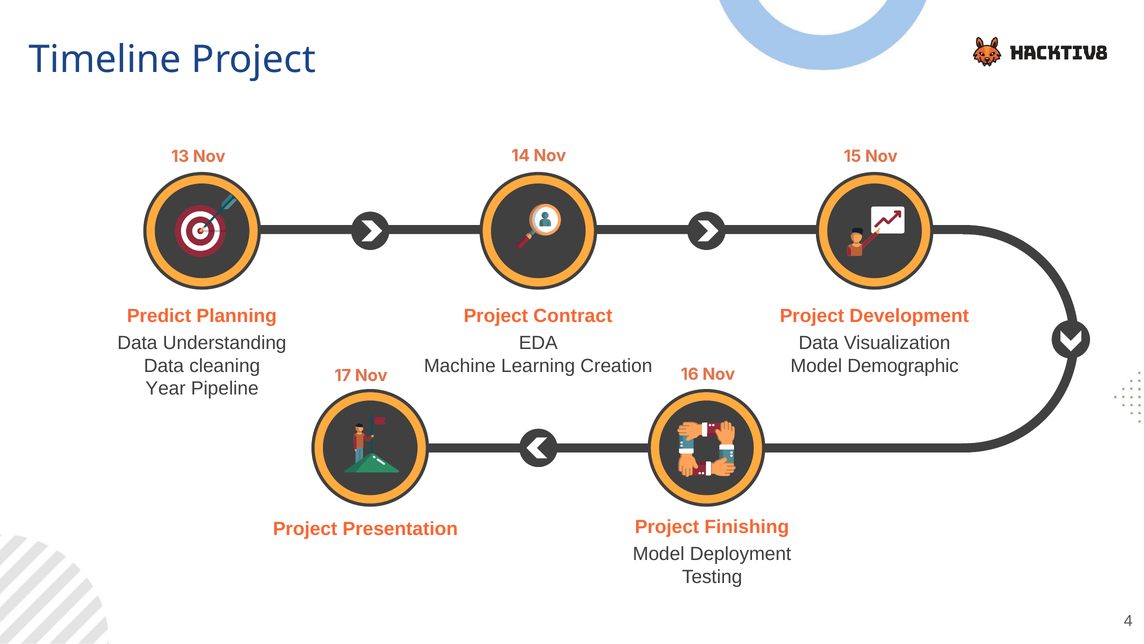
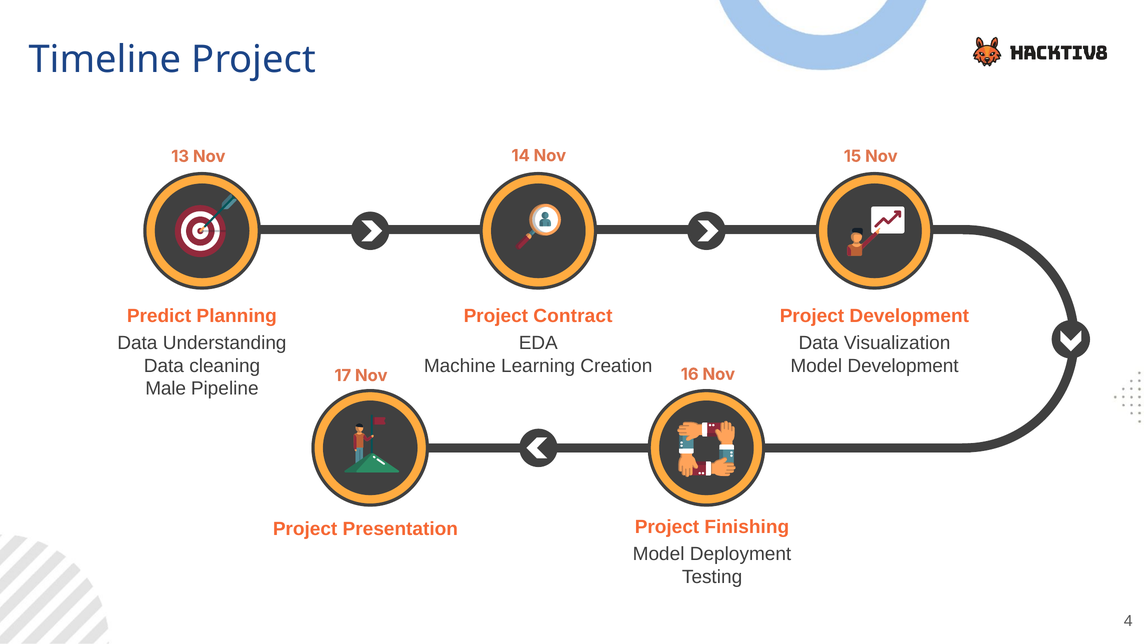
Model Demographic: Demographic -> Development
Year: Year -> Male
